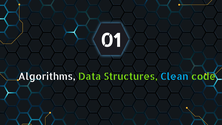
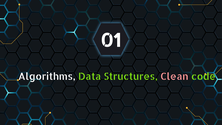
Clean colour: light blue -> pink
